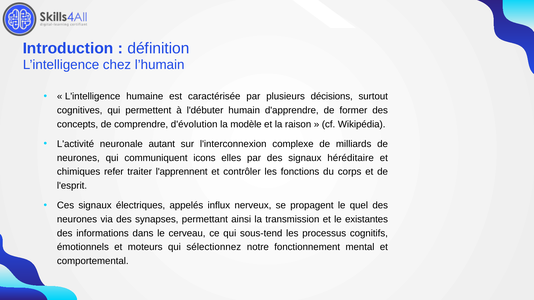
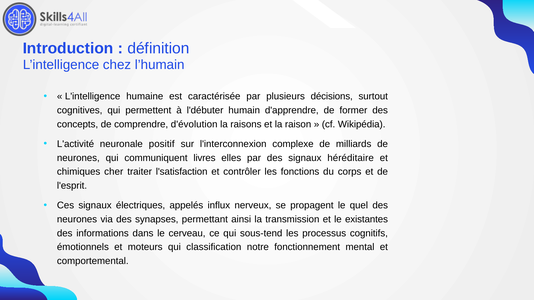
modèle: modèle -> raisons
autant: autant -> positif
icons: icons -> livres
refer: refer -> cher
l'apprennent: l'apprennent -> l'satisfaction
sélectionnez: sélectionnez -> classification
